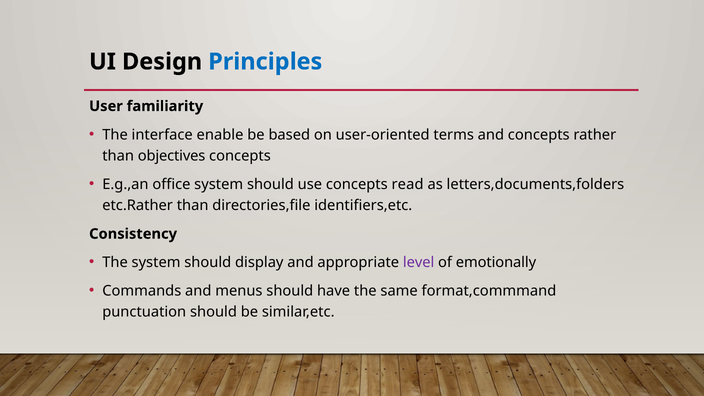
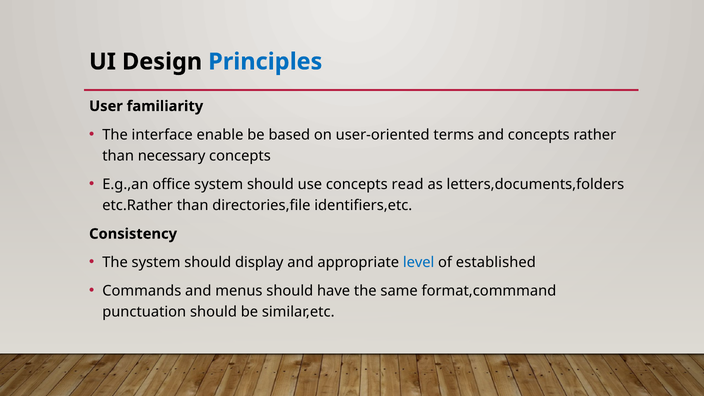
objectives: objectives -> necessary
level colour: purple -> blue
emotionally: emotionally -> established
